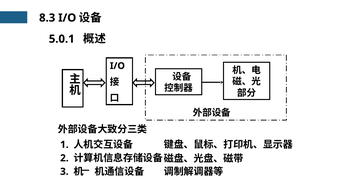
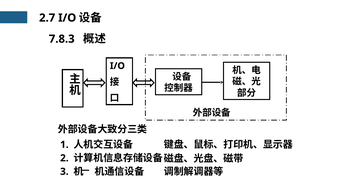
8.3: 8.3 -> 2.7
5.0.1: 5.0.1 -> 7.8.3
